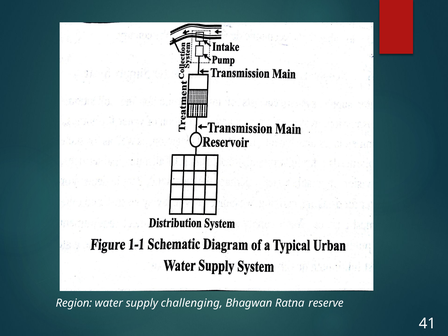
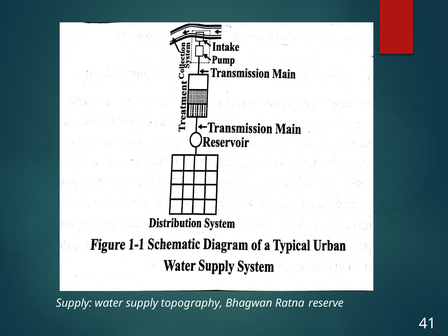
Region at (74, 303): Region -> Supply
challenging: challenging -> topography
